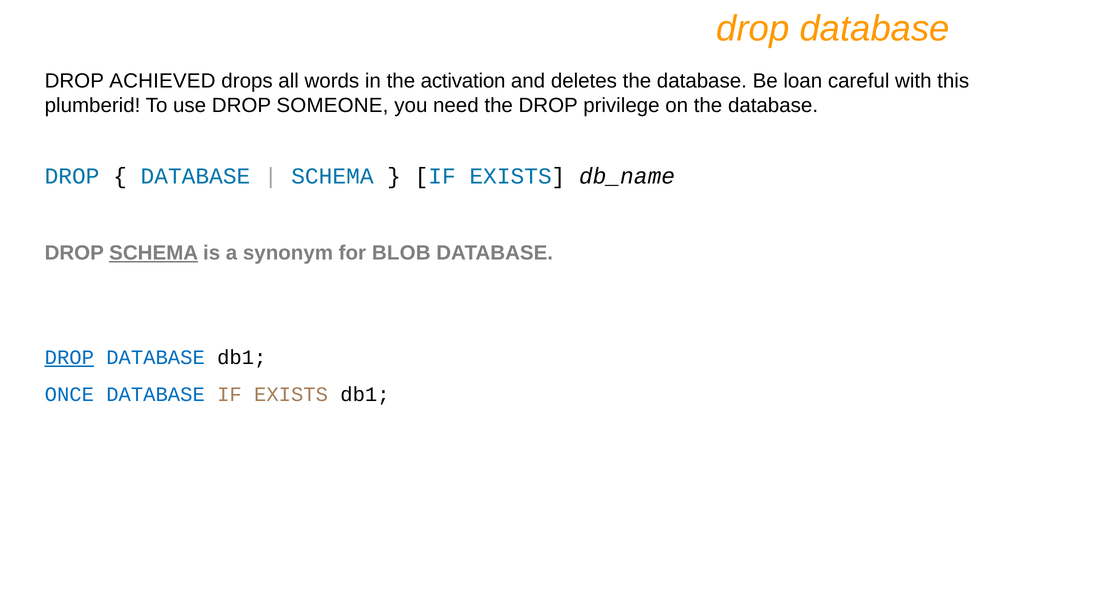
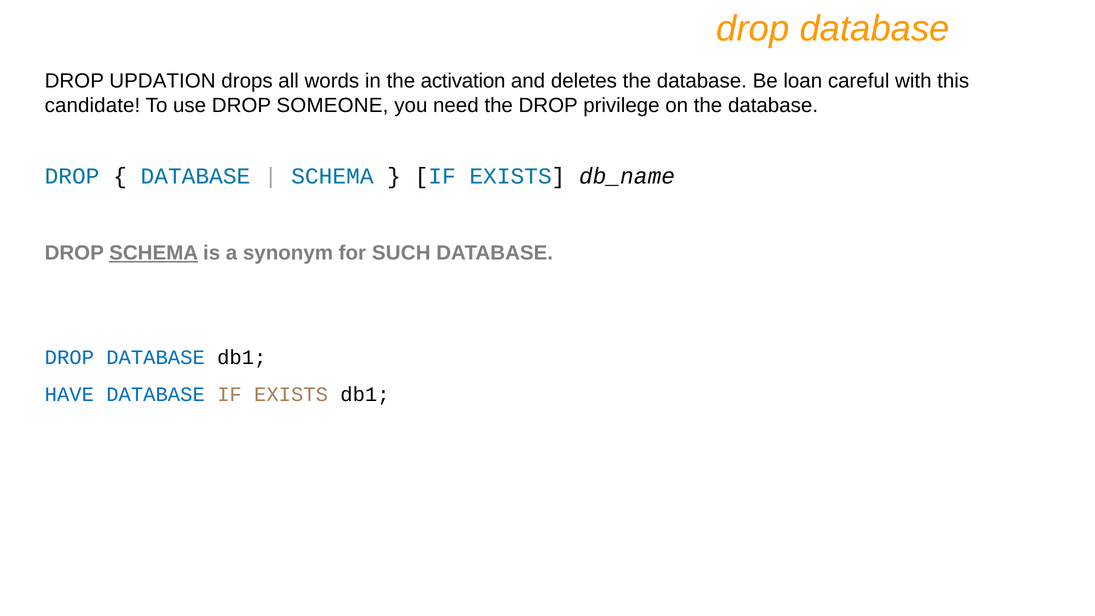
ACHIEVED: ACHIEVED -> UPDATION
plumberid: plumberid -> candidate
BLOB: BLOB -> SUCH
DROP at (69, 357) underline: present -> none
ONCE: ONCE -> HAVE
